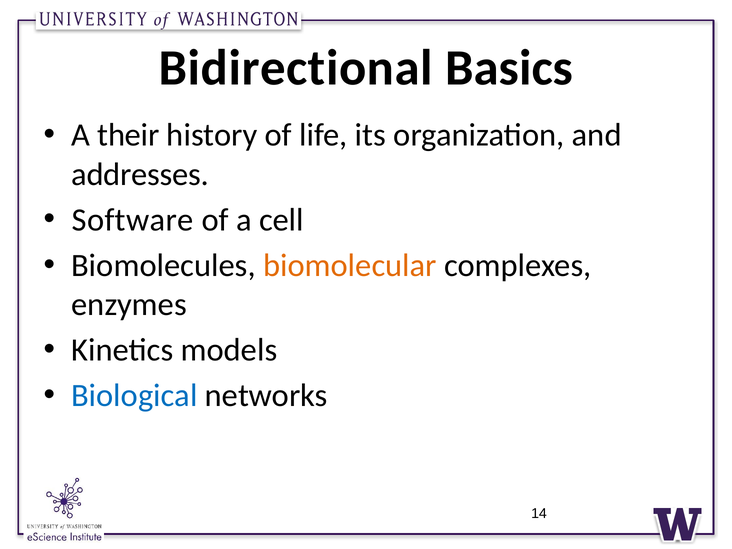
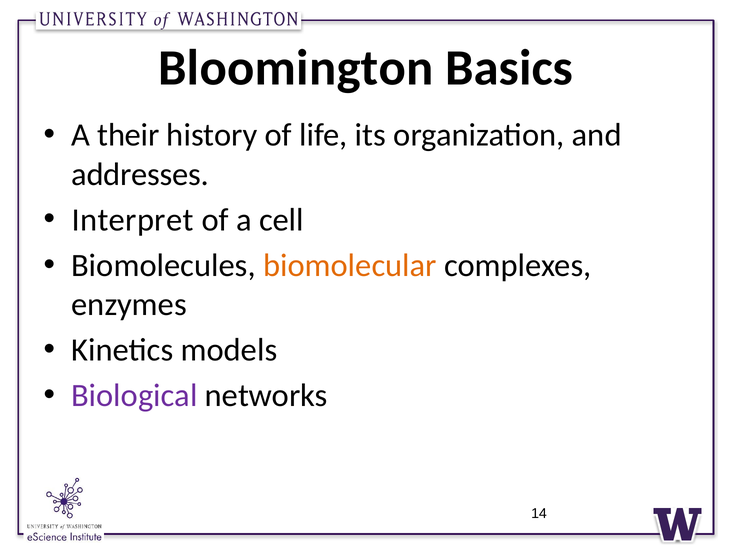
Bidirectional: Bidirectional -> Bloomington
Software: Software -> Interpret
Biological colour: blue -> purple
